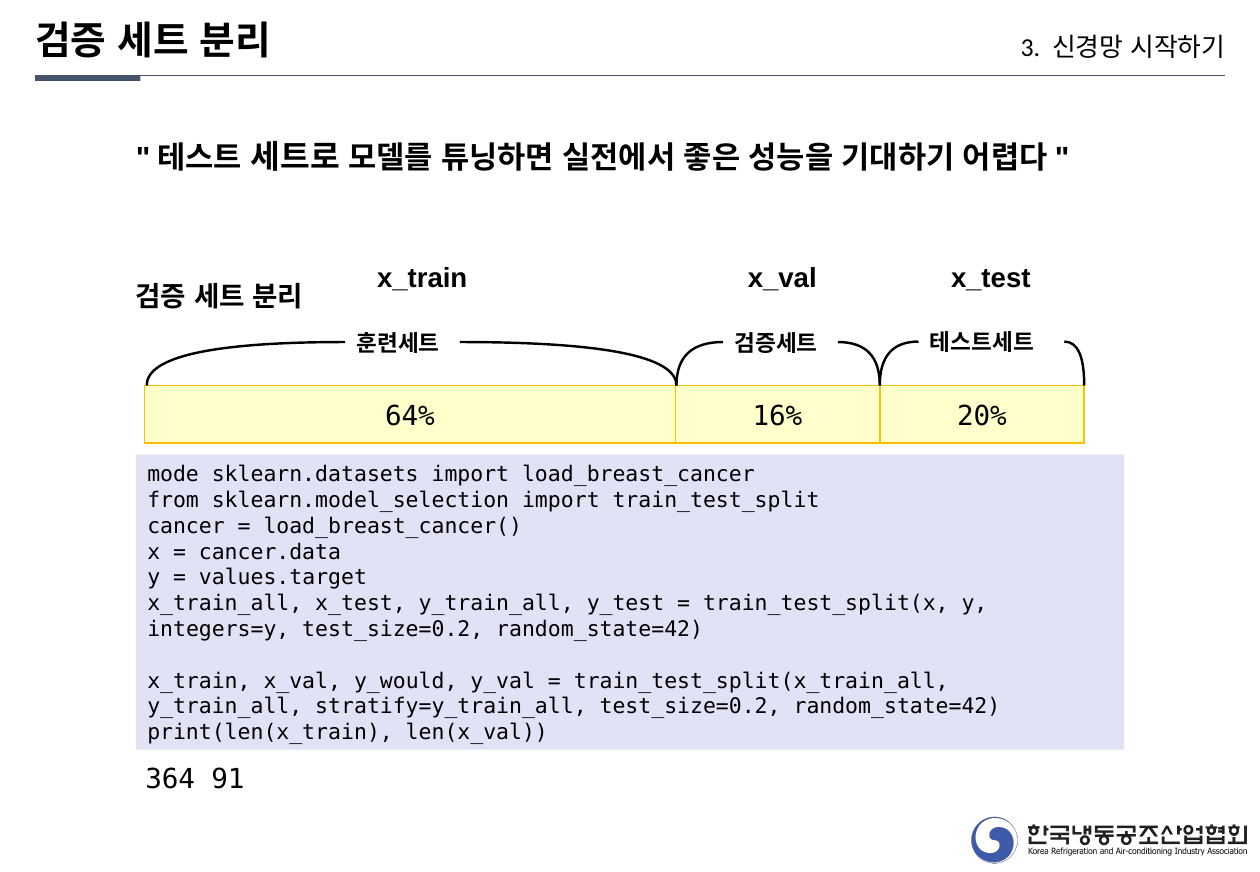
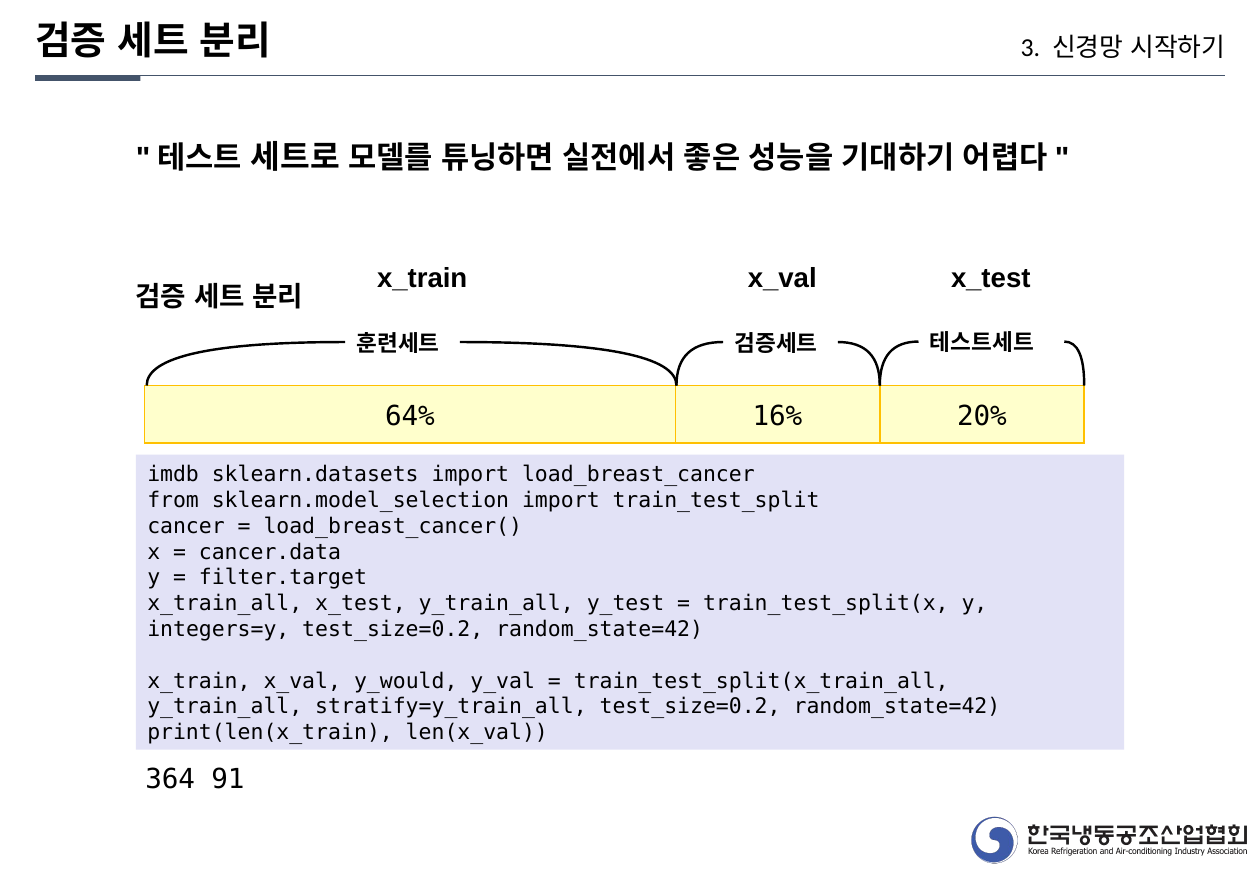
mode: mode -> imdb
values.target: values.target -> filter.target
